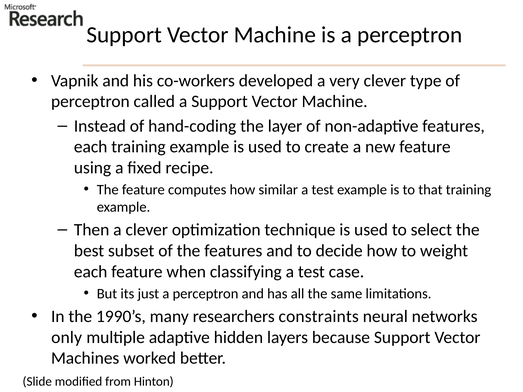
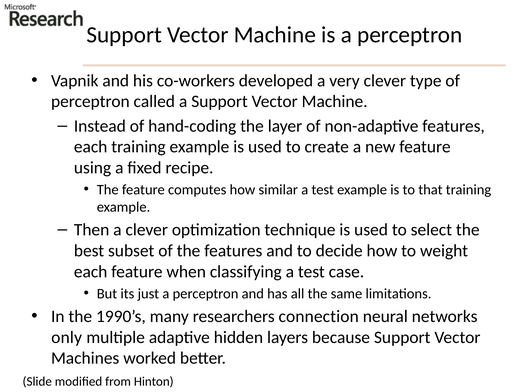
constraints: constraints -> connection
